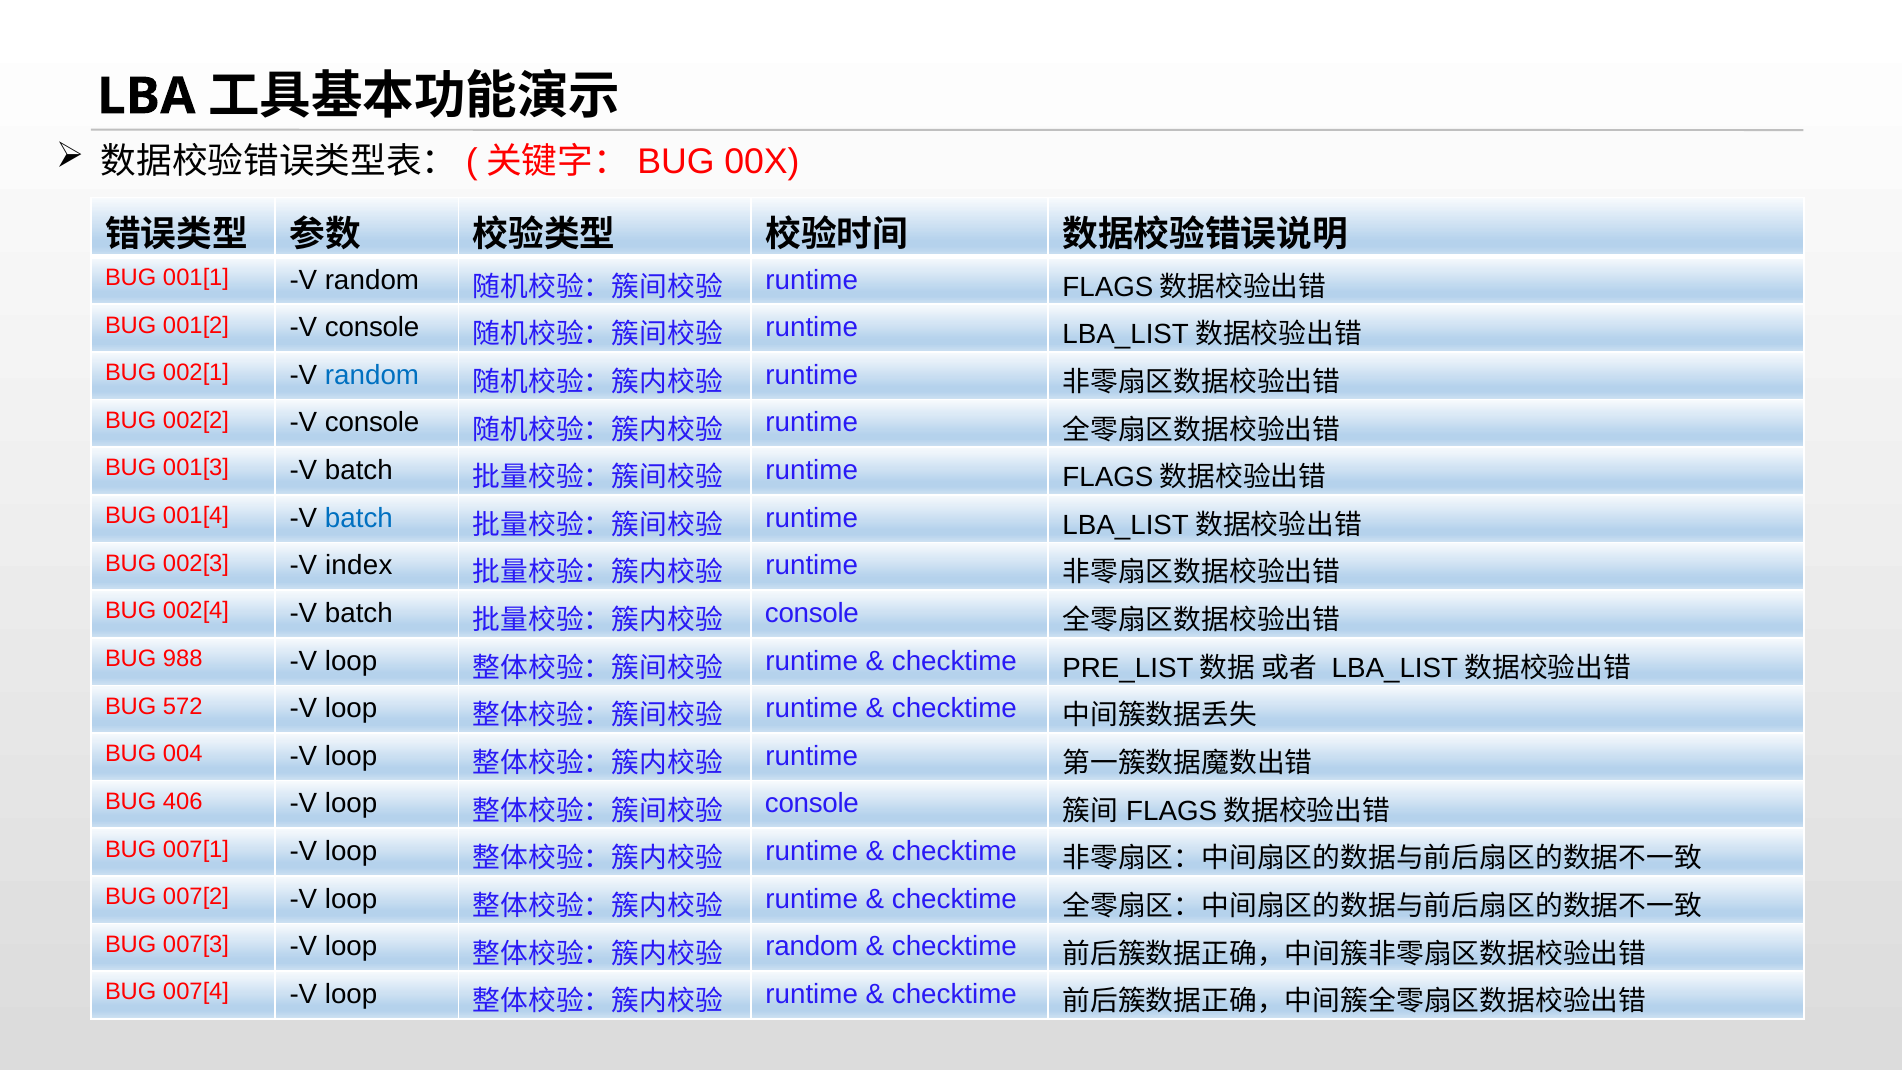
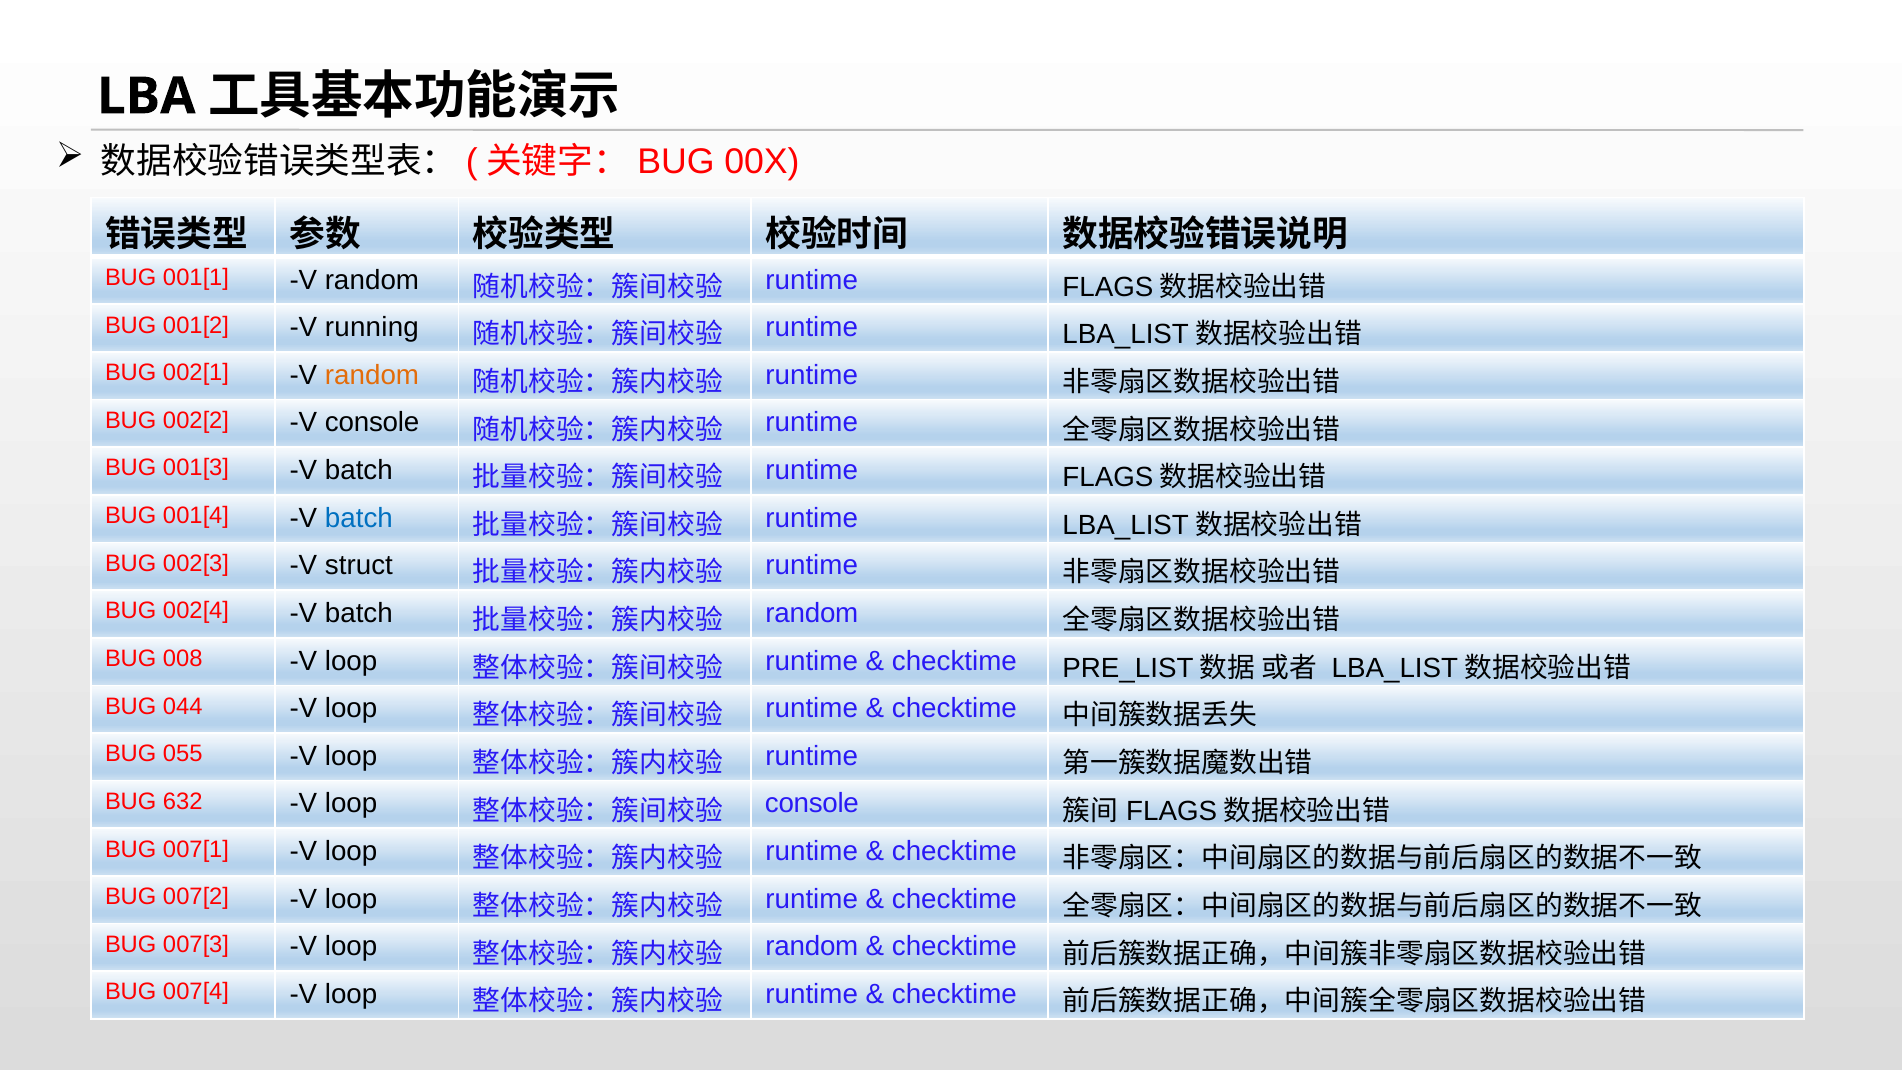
001[2 V console: console -> running
random at (372, 375) colour: blue -> orange
index: index -> struct
console at (812, 613): console -> random
988: 988 -> 008
572: 572 -> 044
004: 004 -> 055
406: 406 -> 632
